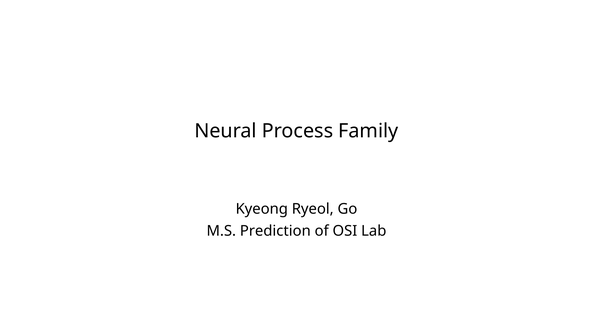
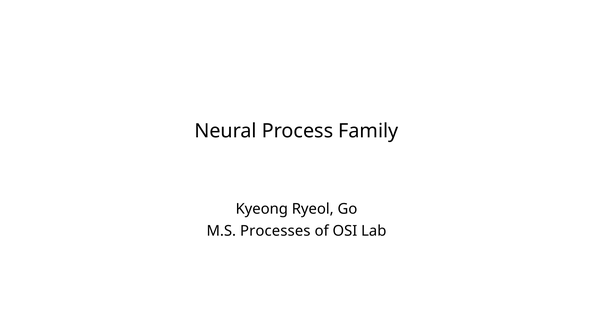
Prediction: Prediction -> Processes
